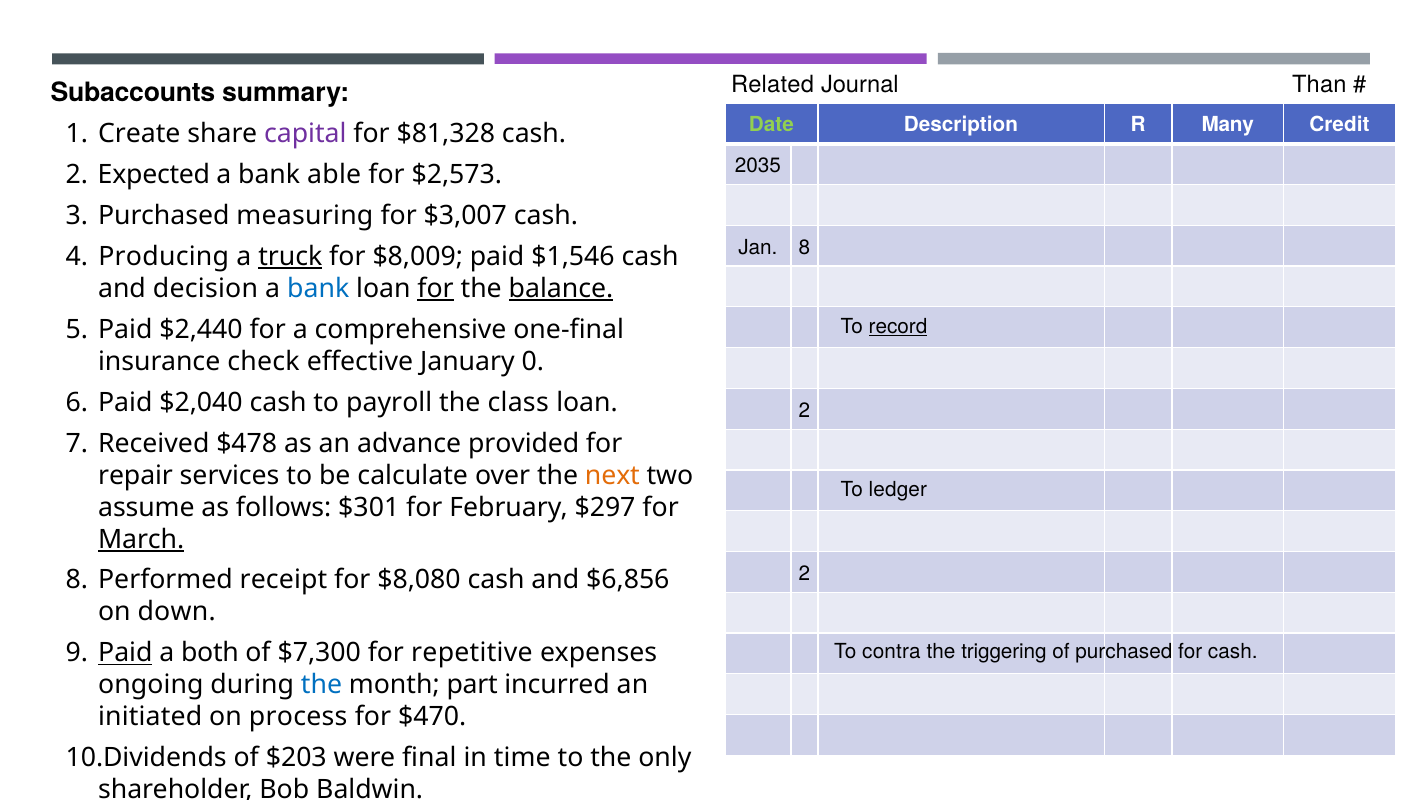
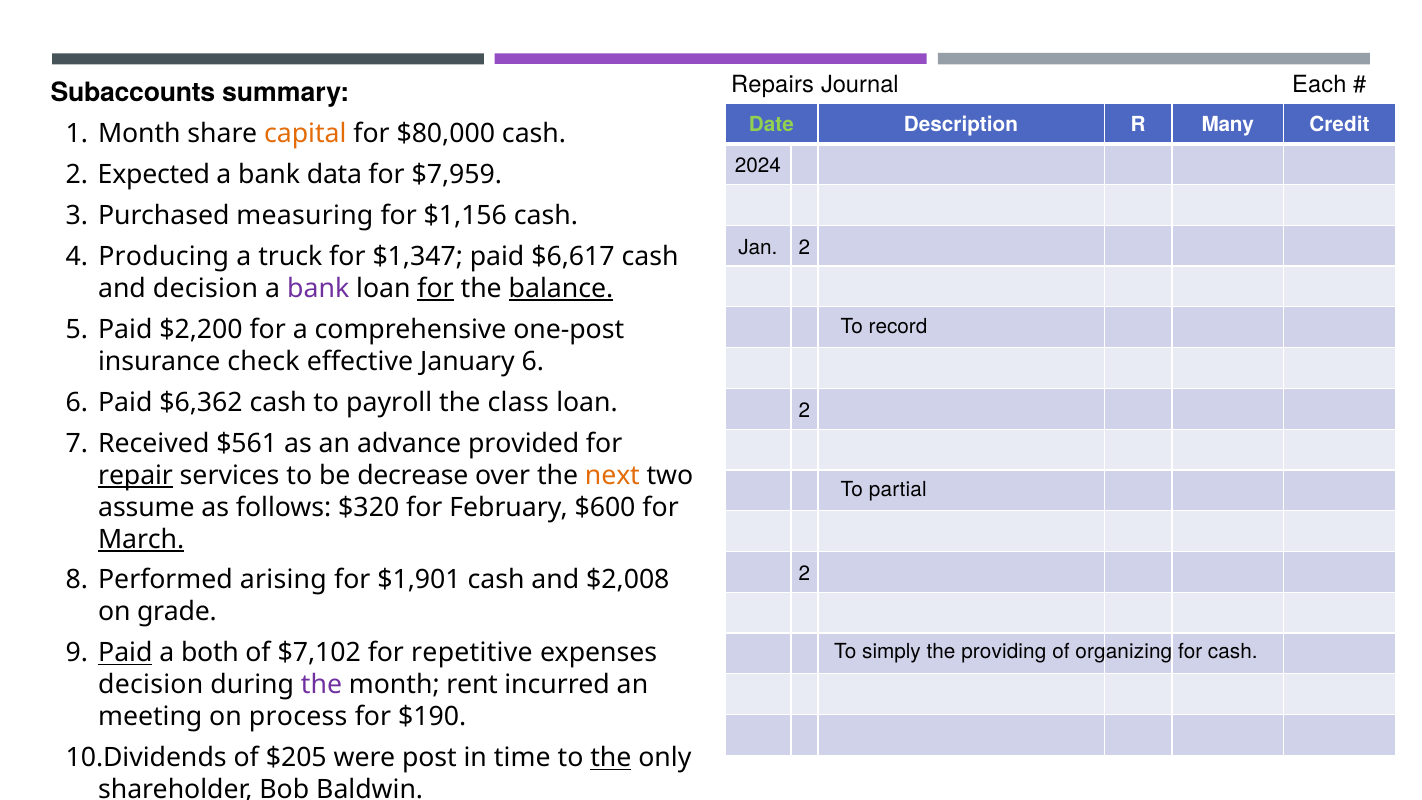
Related: Related -> Repairs
Than: Than -> Each
1 Create: Create -> Month
capital colour: purple -> orange
$81,328: $81,328 -> $80,000
2035: 2035 -> 2024
able: able -> data
$2,573: $2,573 -> $7,959
$3,007: $3,007 -> $1,156
Jan 8: 8 -> 2
truck underline: present -> none
$8,009: $8,009 -> $1,347
$1,546: $1,546 -> $6,617
bank at (318, 289) colour: blue -> purple
record underline: present -> none
$2,440: $2,440 -> $2,200
one-final: one-final -> one-post
January 0: 0 -> 6
$2,040: $2,040 -> $6,362
$478: $478 -> $561
repair underline: none -> present
calculate: calculate -> decrease
ledger: ledger -> partial
$301: $301 -> $320
$297: $297 -> $600
receipt: receipt -> arising
$8,080: $8,080 -> $1,901
$6,856: $6,856 -> $2,008
down: down -> grade
contra: contra -> simply
triggering: triggering -> providing
of purchased: purchased -> organizing
$7,300: $7,300 -> $7,102
ongoing at (151, 685): ongoing -> decision
the at (322, 685) colour: blue -> purple
part: part -> rent
initiated: initiated -> meeting
$470: $470 -> $190
$203: $203 -> $205
final: final -> post
the at (611, 758) underline: none -> present
